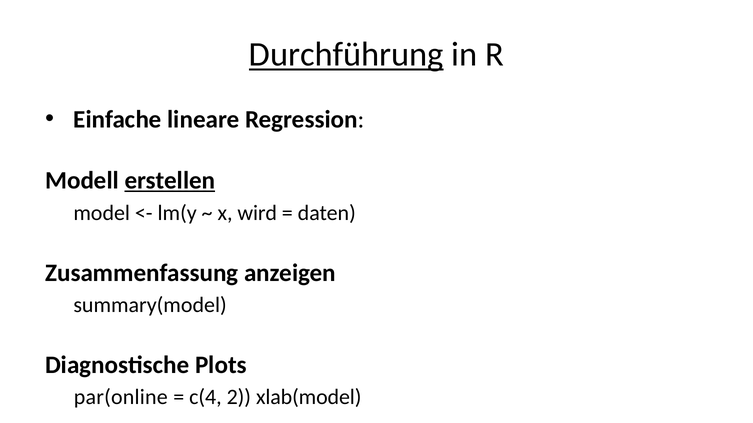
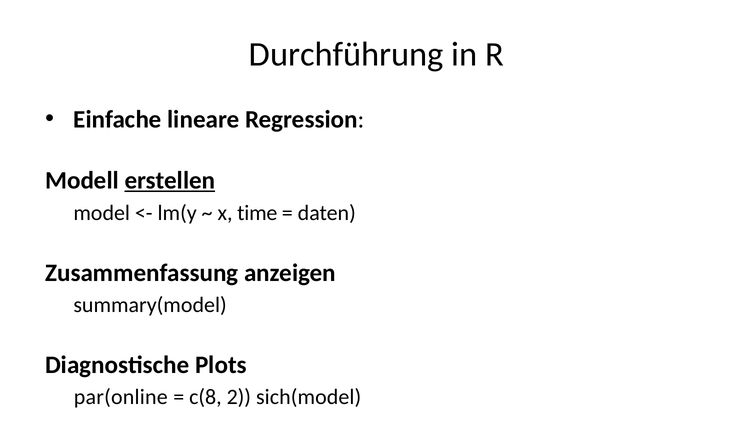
Durchführung underline: present -> none
wird: wird -> time
c(4: c(4 -> c(8
xlab(model: xlab(model -> sich(model
